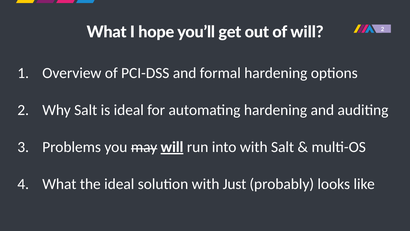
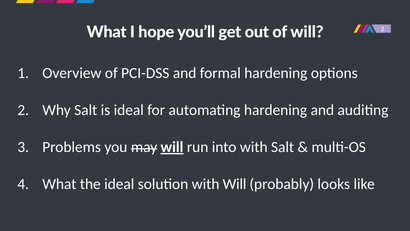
with Just: Just -> Will
